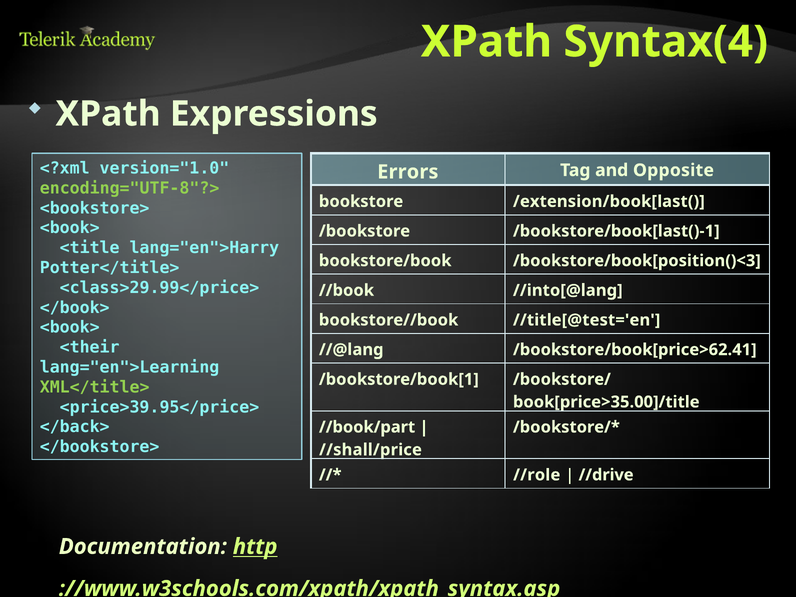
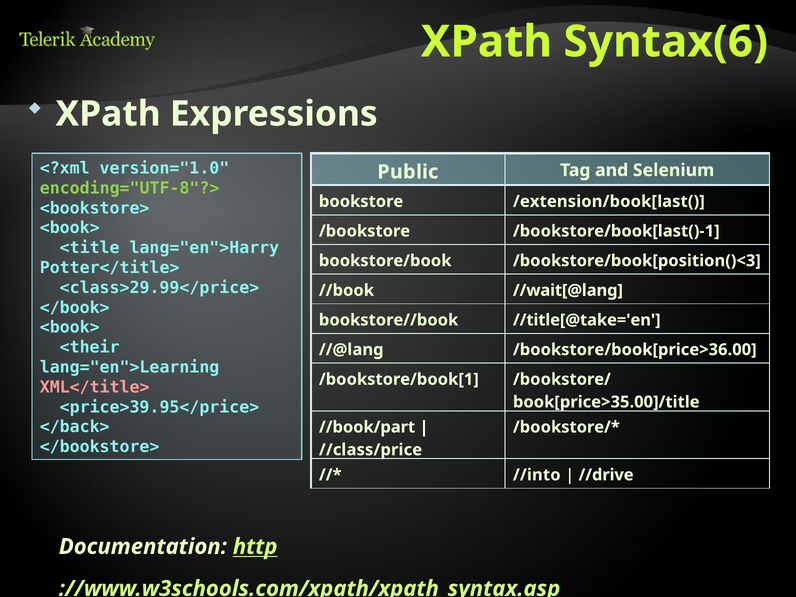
Syntax(4: Syntax(4 -> Syntax(6
Errors: Errors -> Public
Opposite: Opposite -> Selenium
//into[@lang: //into[@lang -> //wait[@lang
//title[@test='en: //title[@test='en -> //title[@take='en
/bookstore/book[price>62.41: /bookstore/book[price>62.41 -> /bookstore/book[price>36.00
XML</title> colour: light green -> pink
//shall/price: //shall/price -> //class/price
//role: //role -> //into
